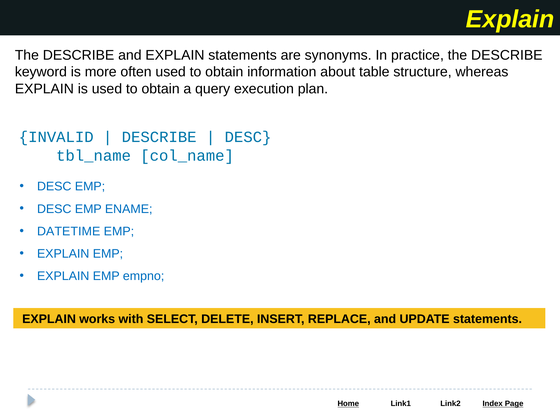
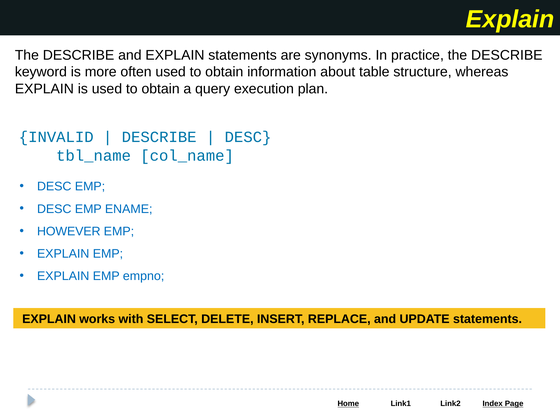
DATETIME: DATETIME -> HOWEVER
